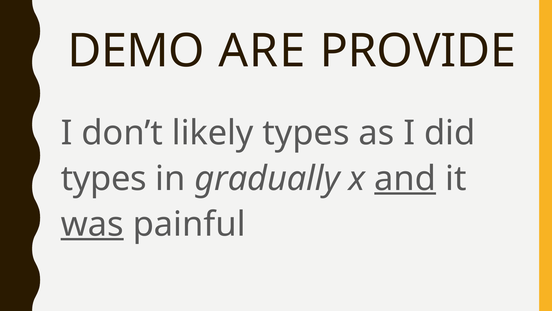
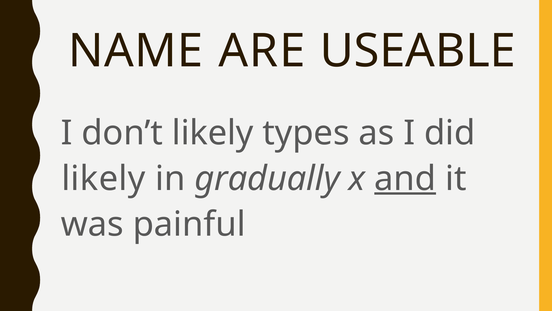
DEMO: DEMO -> NAME
PROVIDE: PROVIDE -> USEABLE
types at (104, 178): types -> likely
was underline: present -> none
